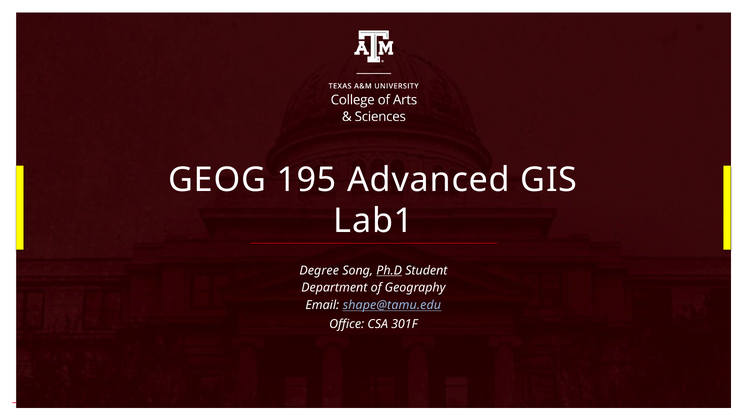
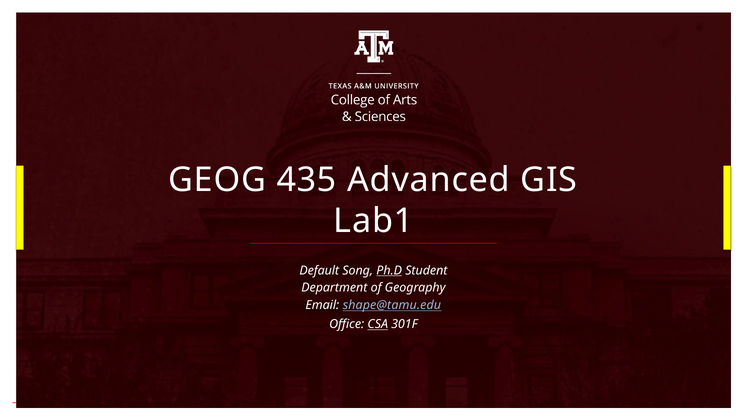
195: 195 -> 435
Degree: Degree -> Default
CSA underline: none -> present
